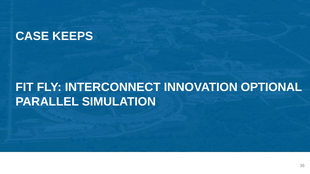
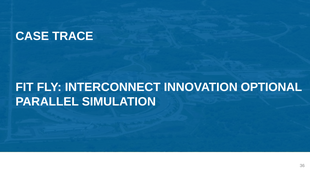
KEEPS: KEEPS -> TRACE
